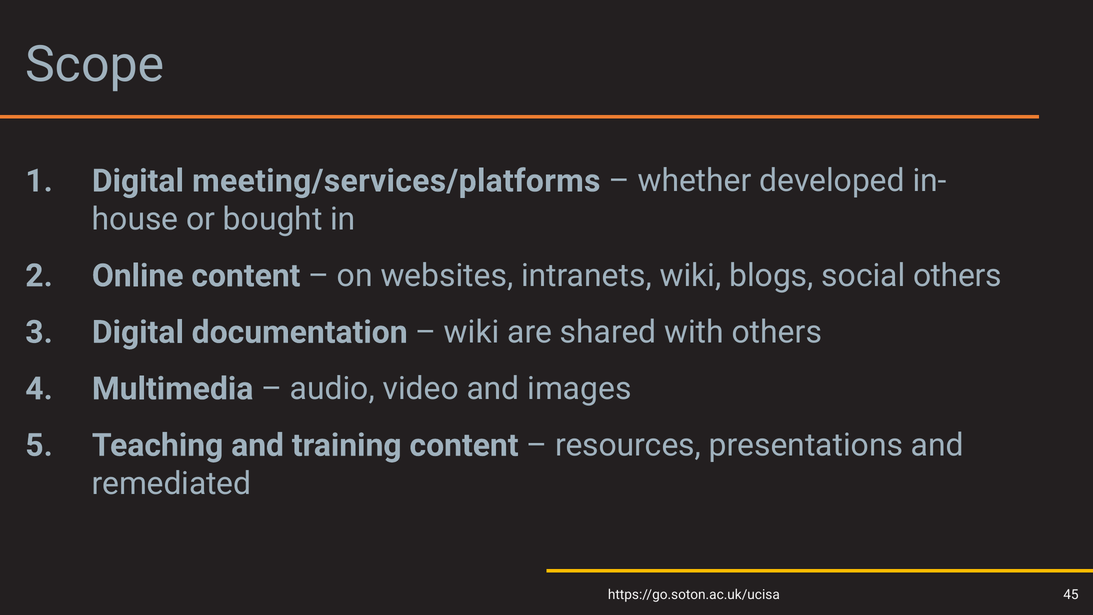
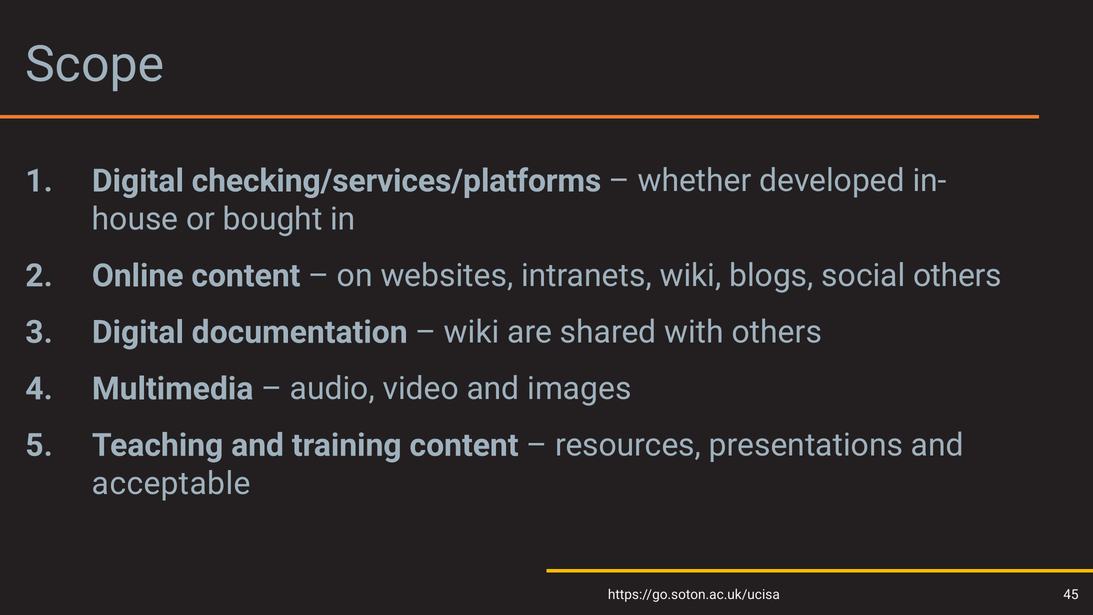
meeting/services/platforms: meeting/services/platforms -> checking/services/platforms
remediated: remediated -> acceptable
